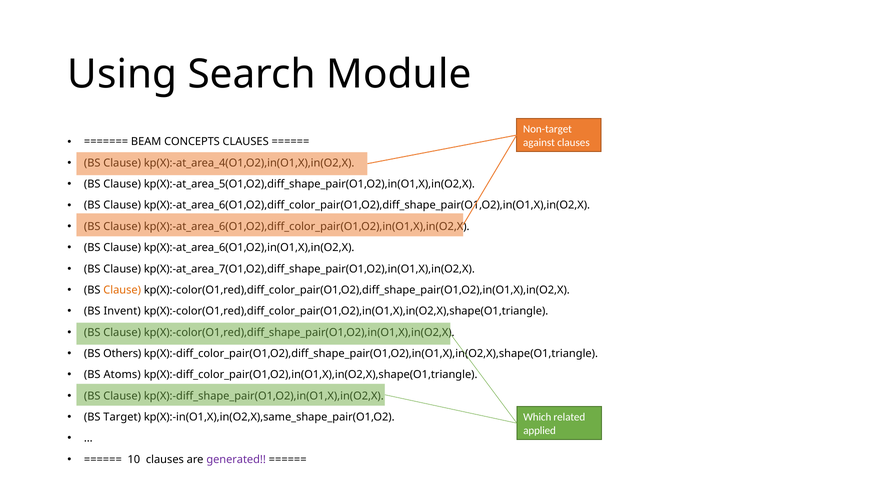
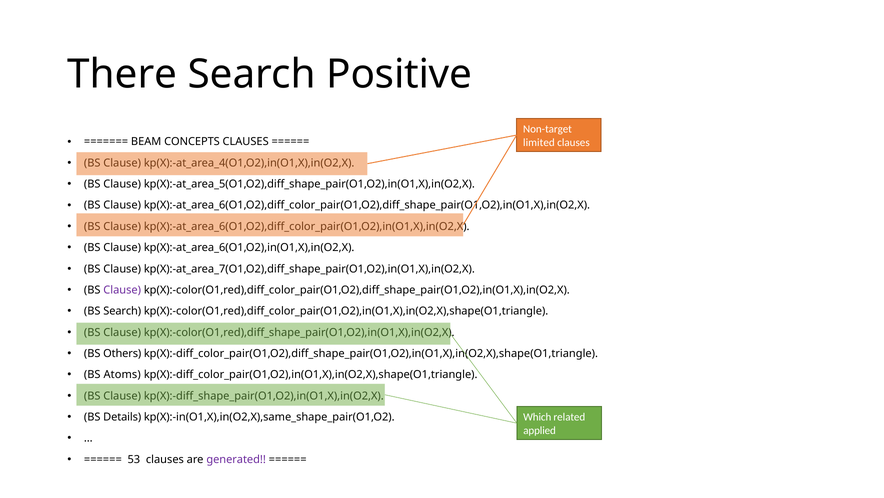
Using: Using -> There
Module: Module -> Positive
against: against -> limited
Clause at (122, 290) colour: orange -> purple
BS Invent: Invent -> Search
Target: Target -> Details
10: 10 -> 53
